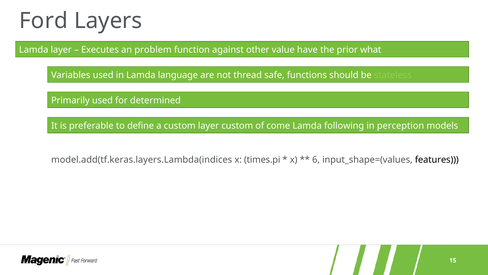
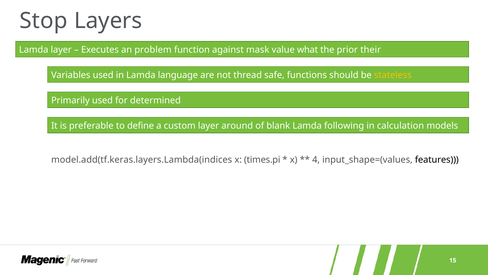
Ford: Ford -> Stop
other: other -> mask
have: have -> what
what: what -> their
stateless colour: light green -> yellow
layer custom: custom -> around
come: come -> blank
perception: perception -> calculation
6: 6 -> 4
